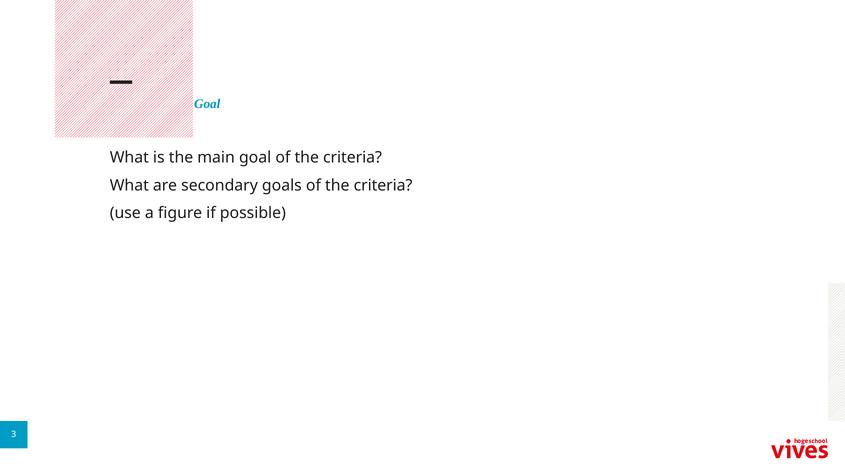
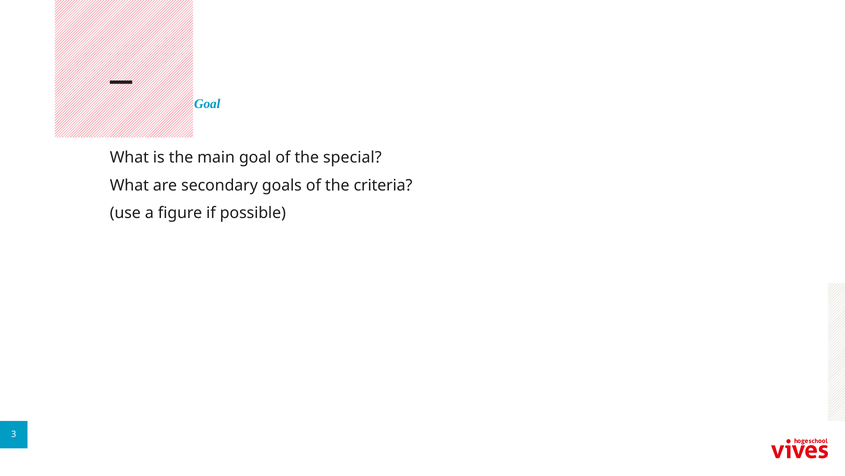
goal of the criteria: criteria -> special
